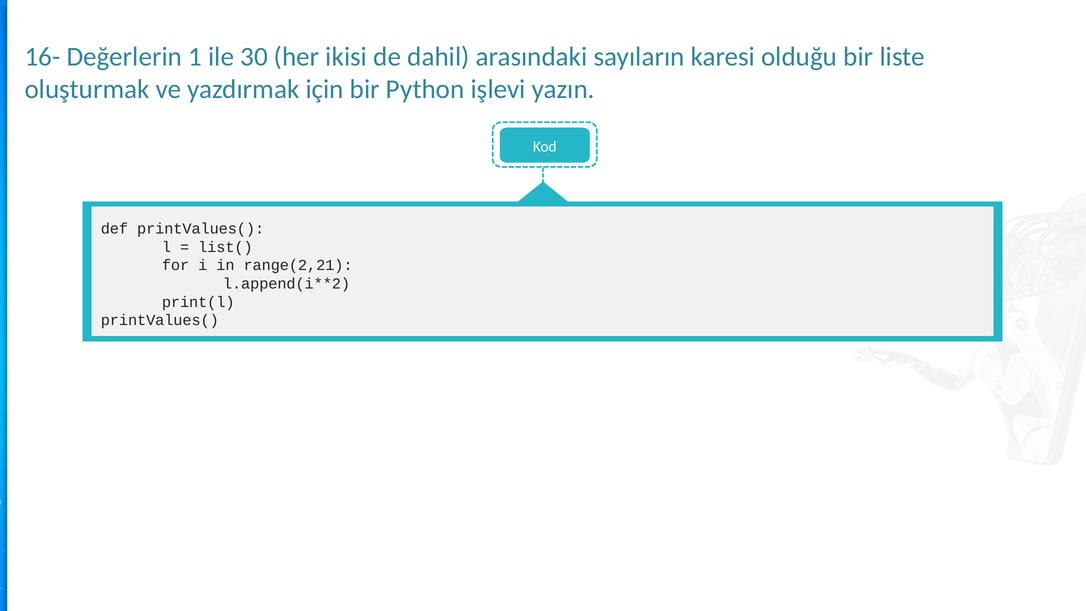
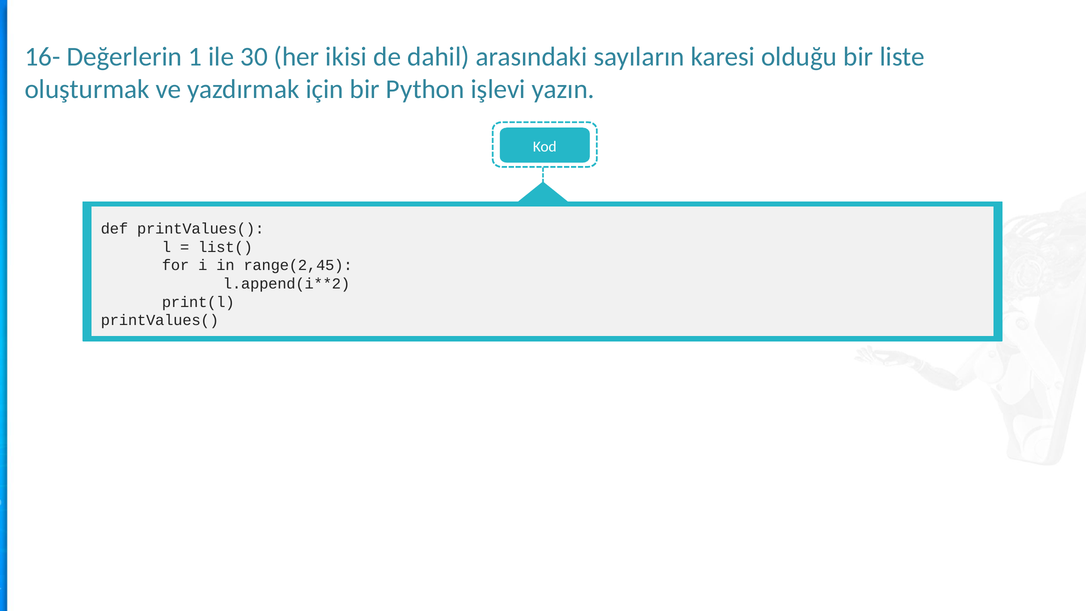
range(2,21: range(2,21 -> range(2,45
